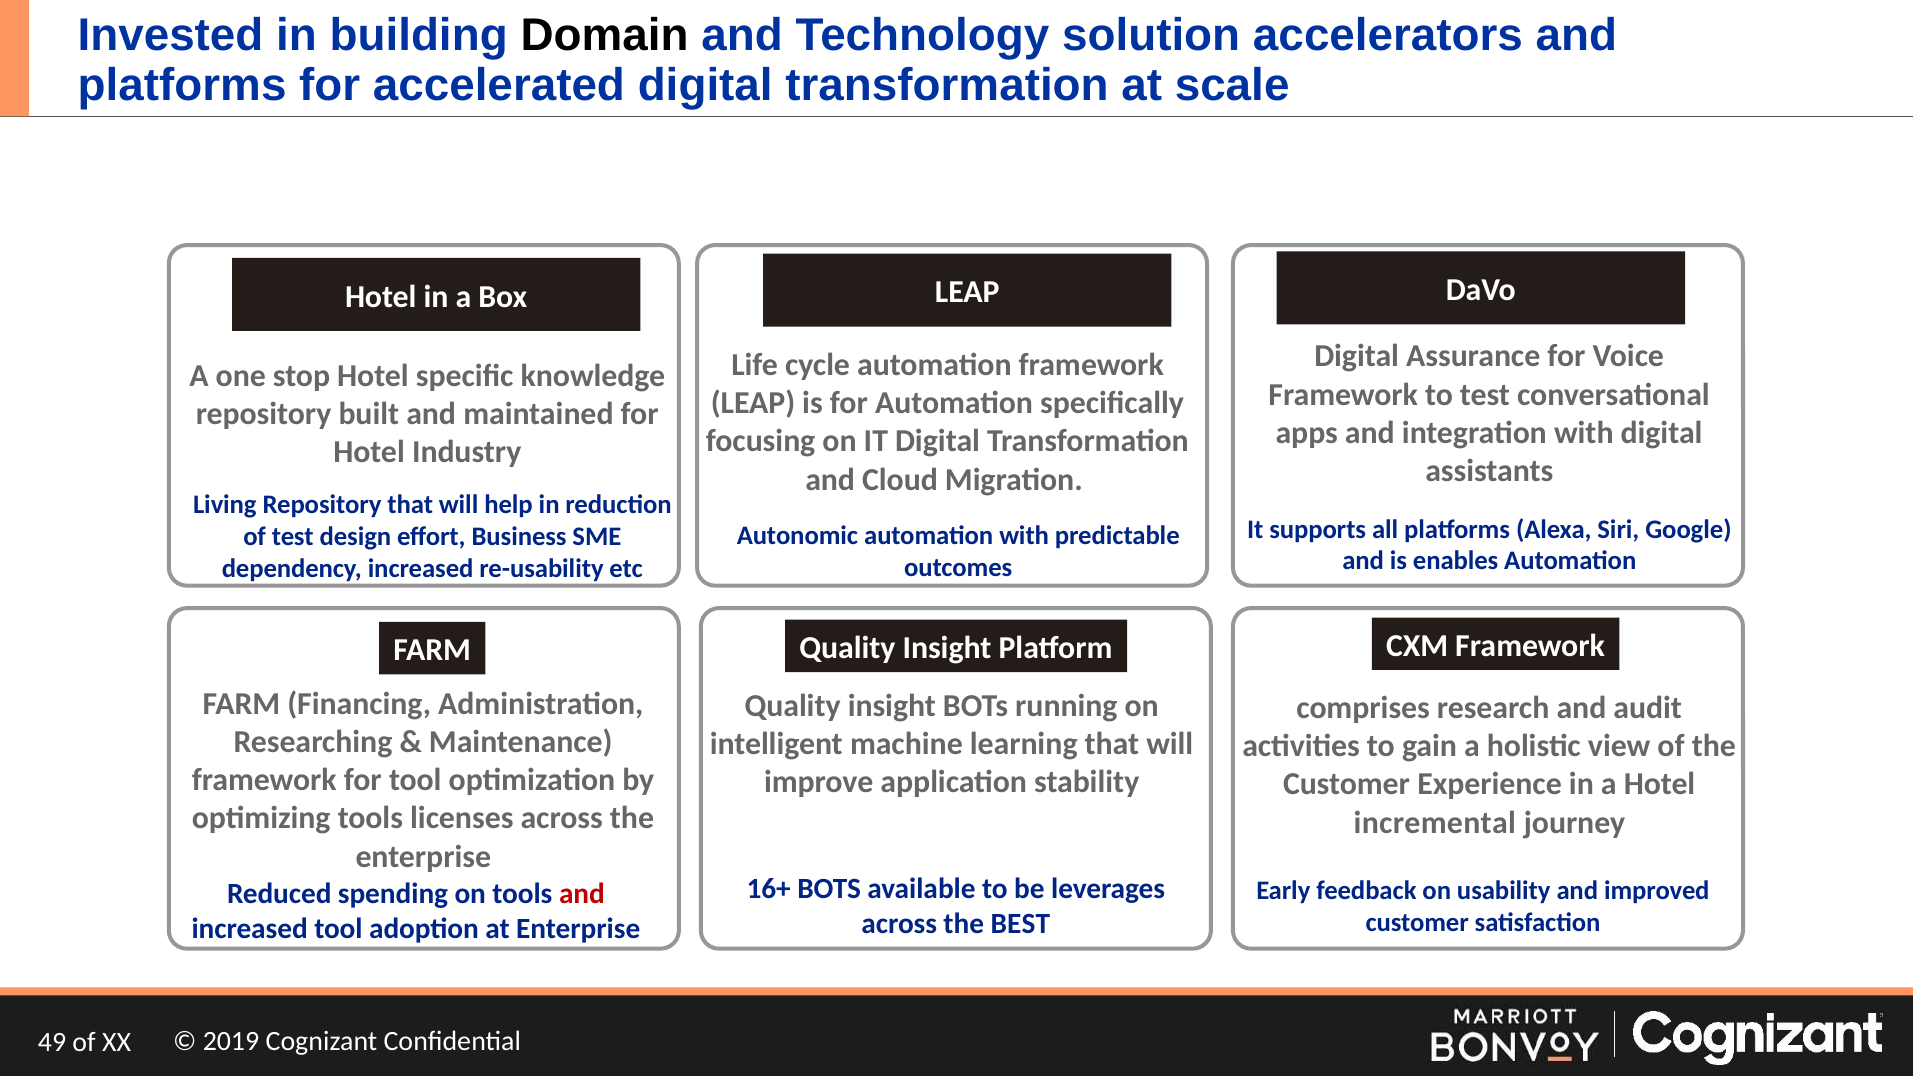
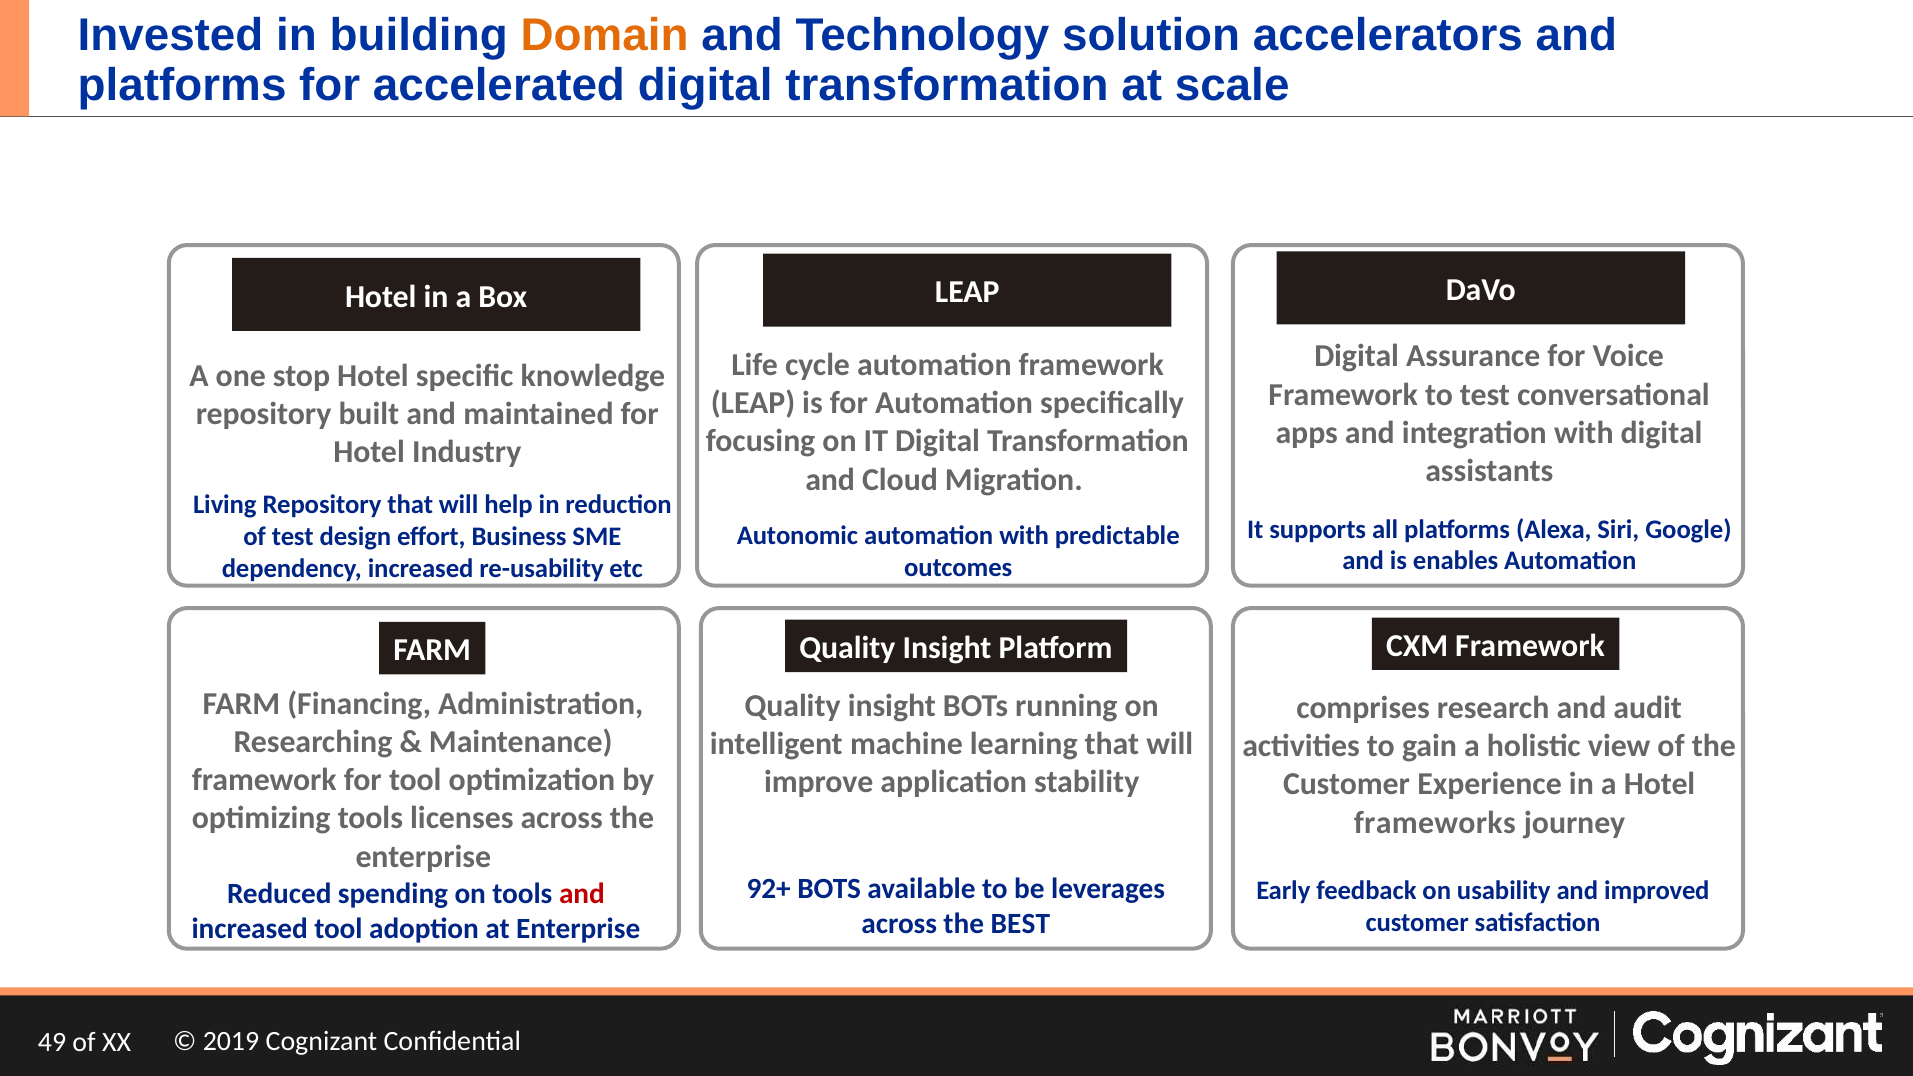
Domain colour: black -> orange
incremental: incremental -> frameworks
16+: 16+ -> 92+
